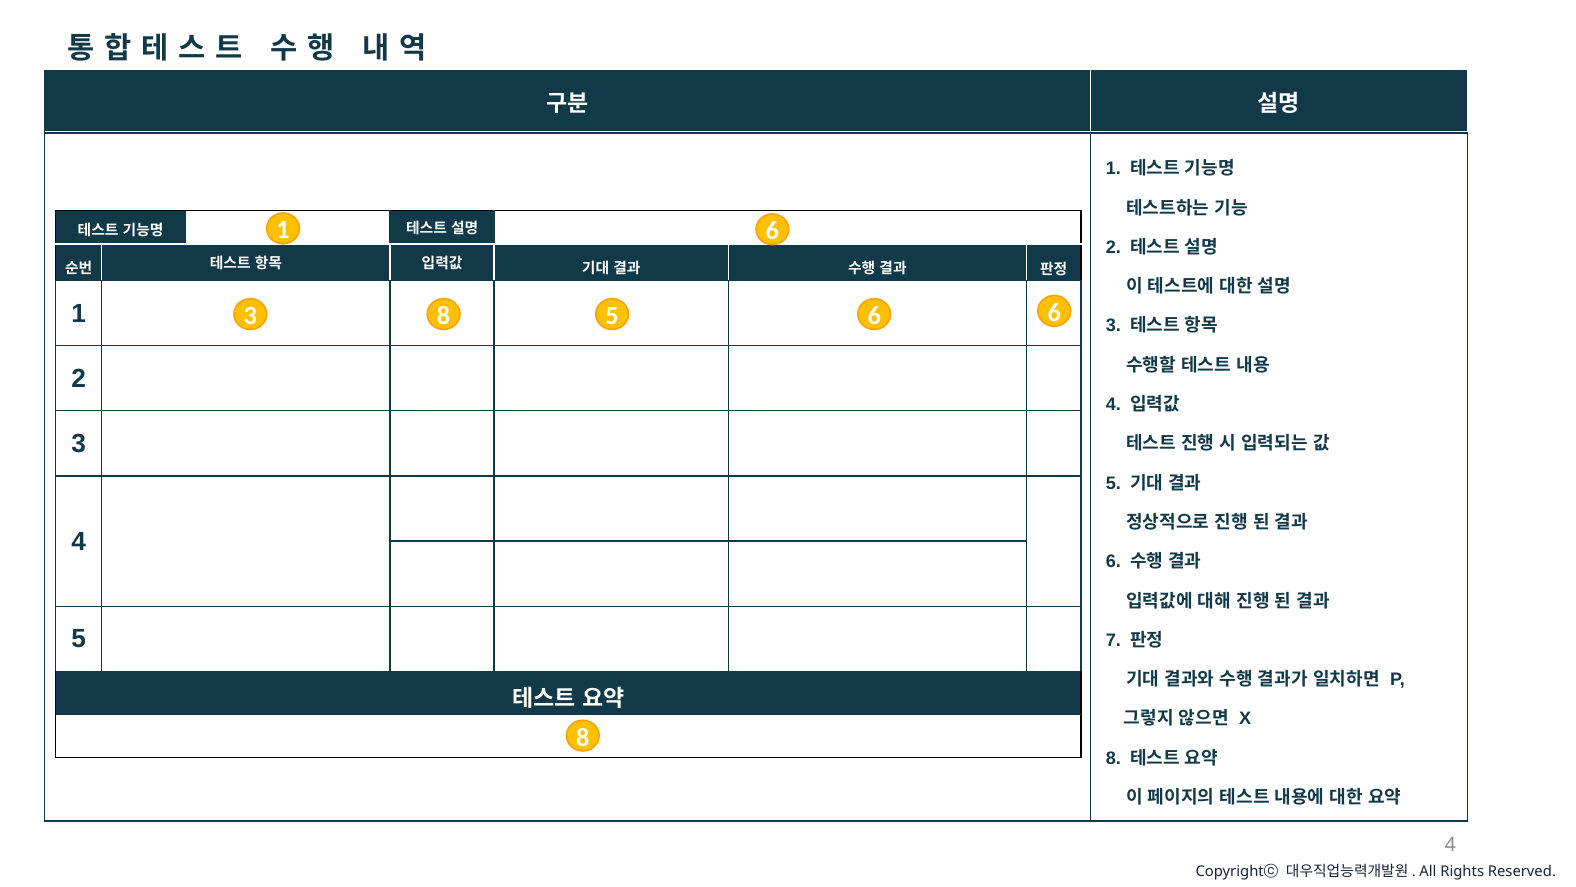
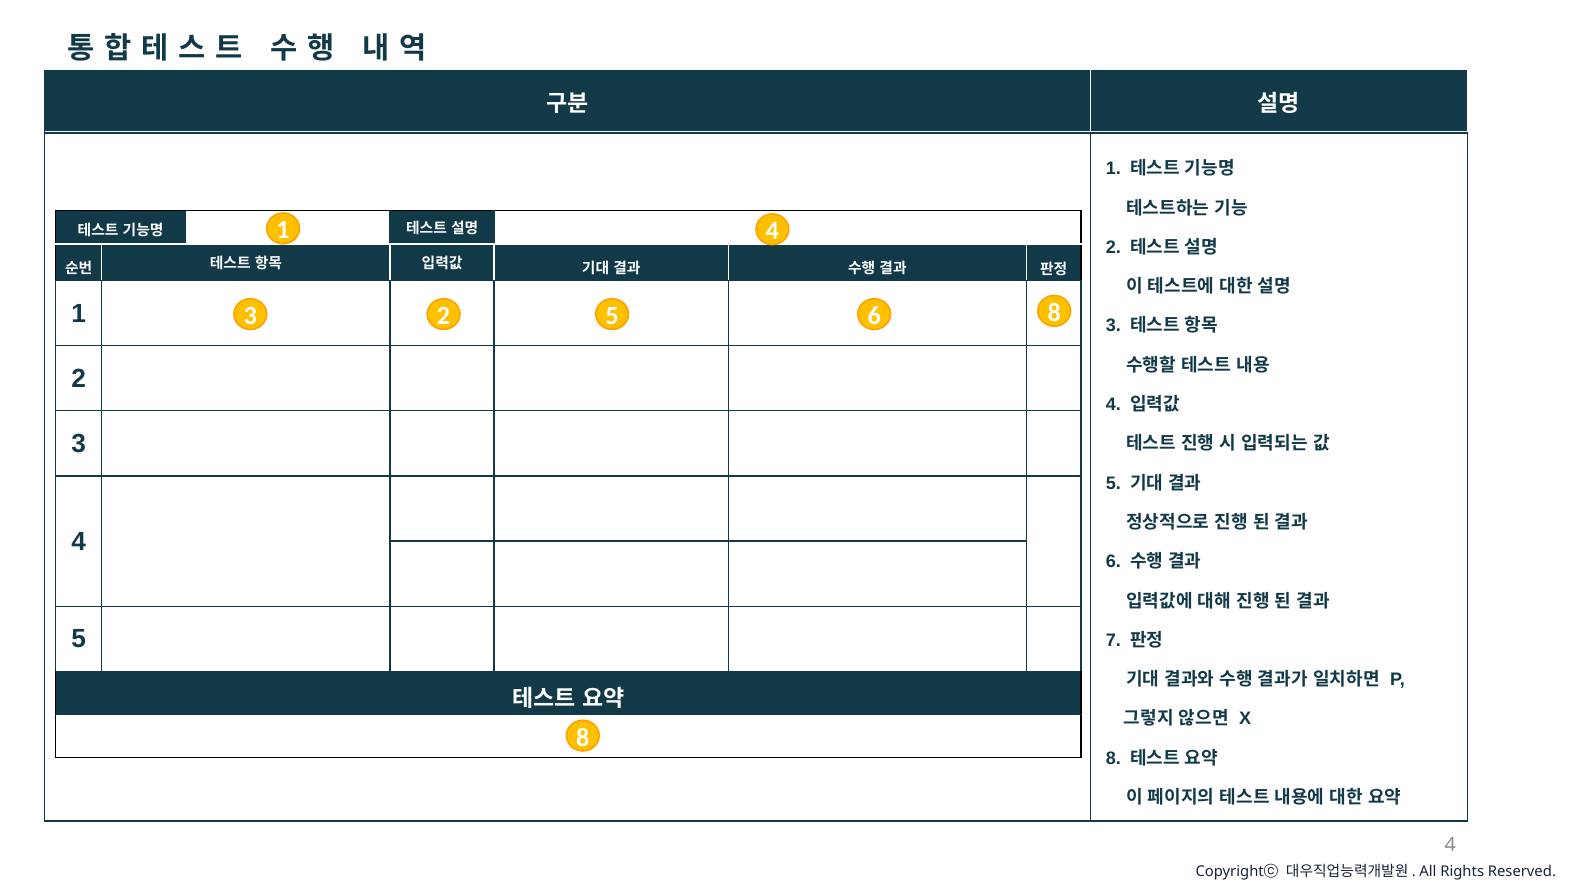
1 6: 6 -> 4
3 8: 8 -> 2
6 6: 6 -> 8
